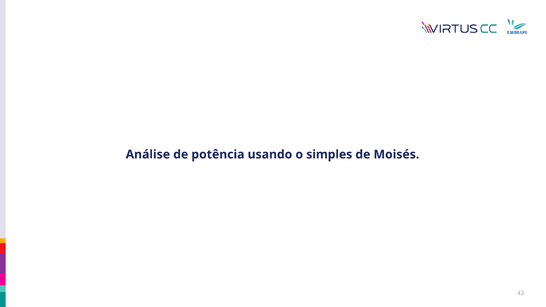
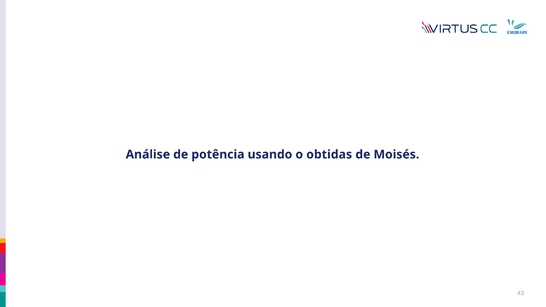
simples: simples -> obtidas
